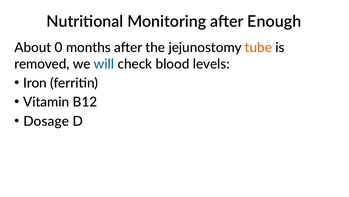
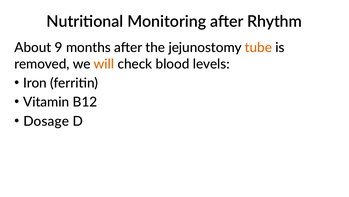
Enough: Enough -> Rhythm
0: 0 -> 9
will colour: blue -> orange
